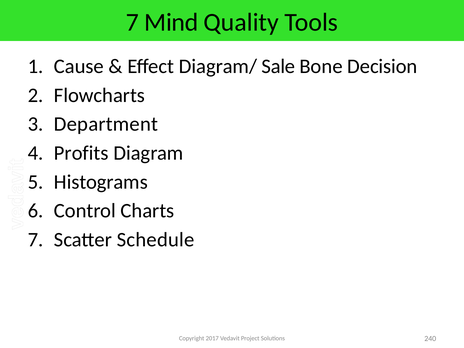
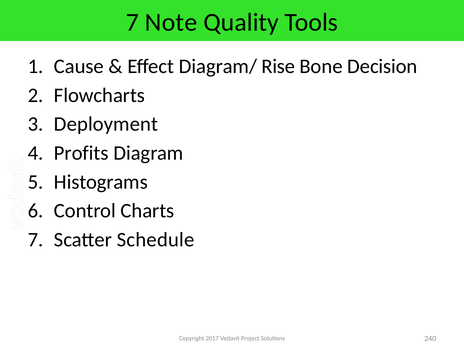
Mind: Mind -> Note
Sale: Sale -> Rise
Department: Department -> Deployment
